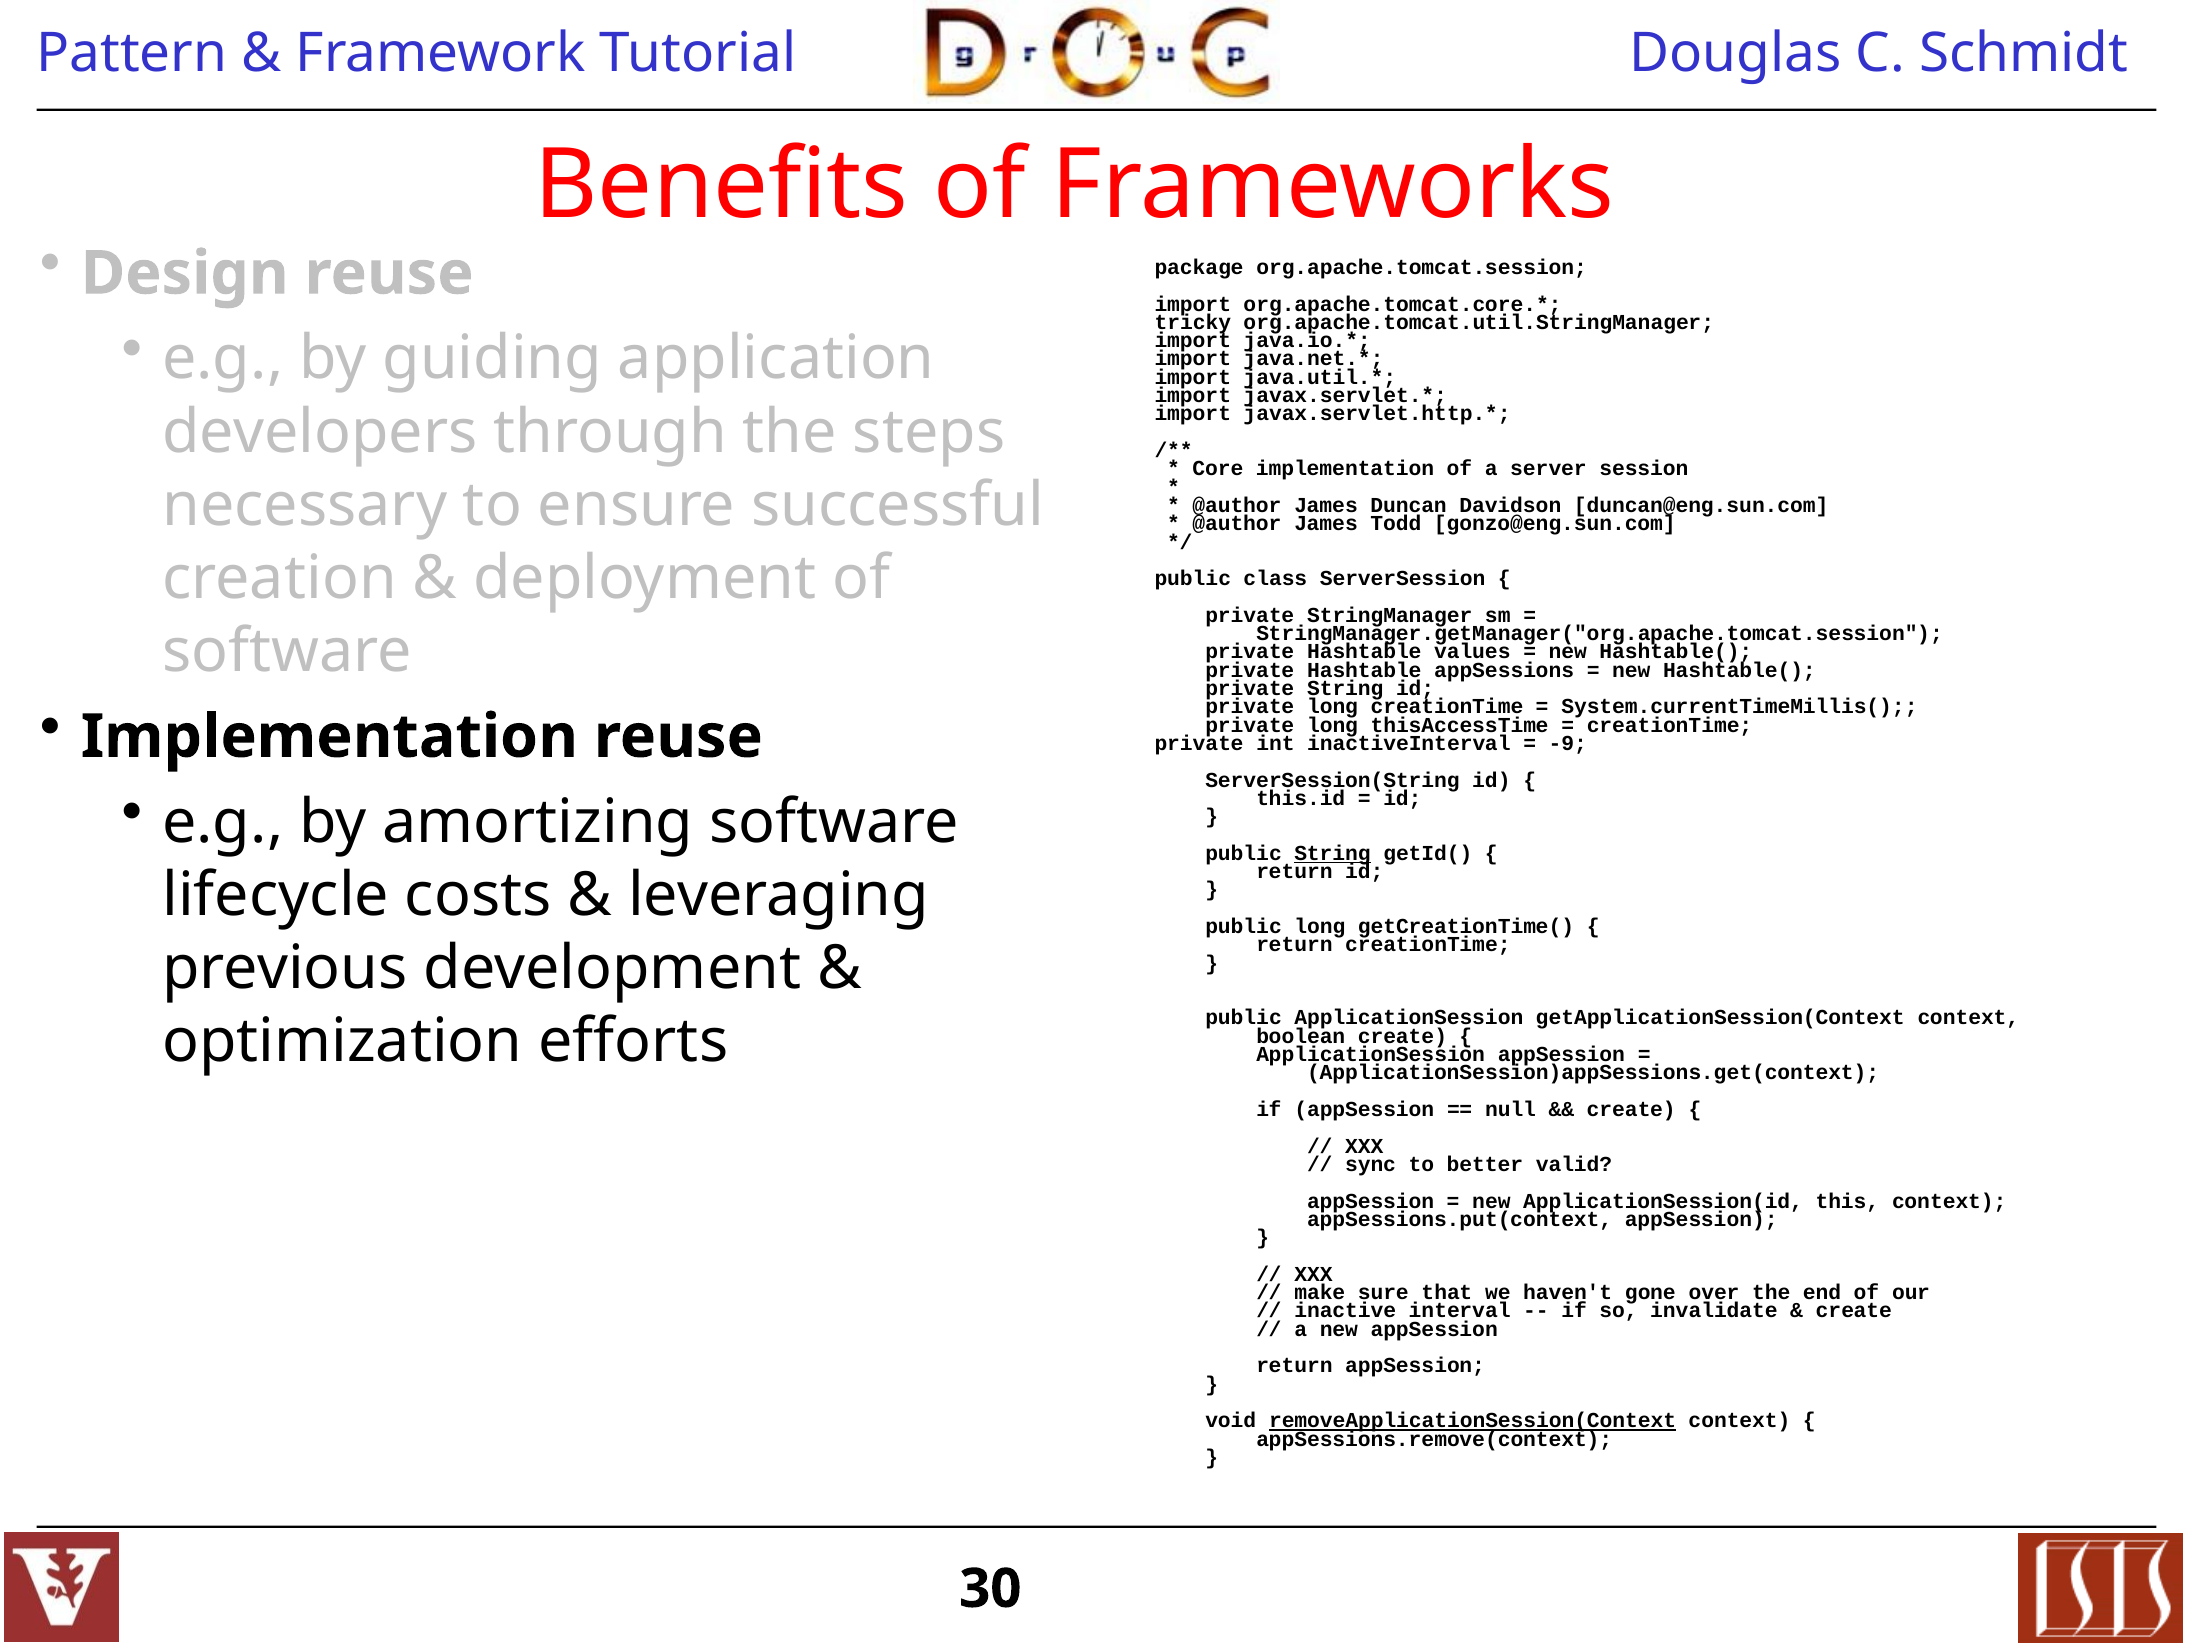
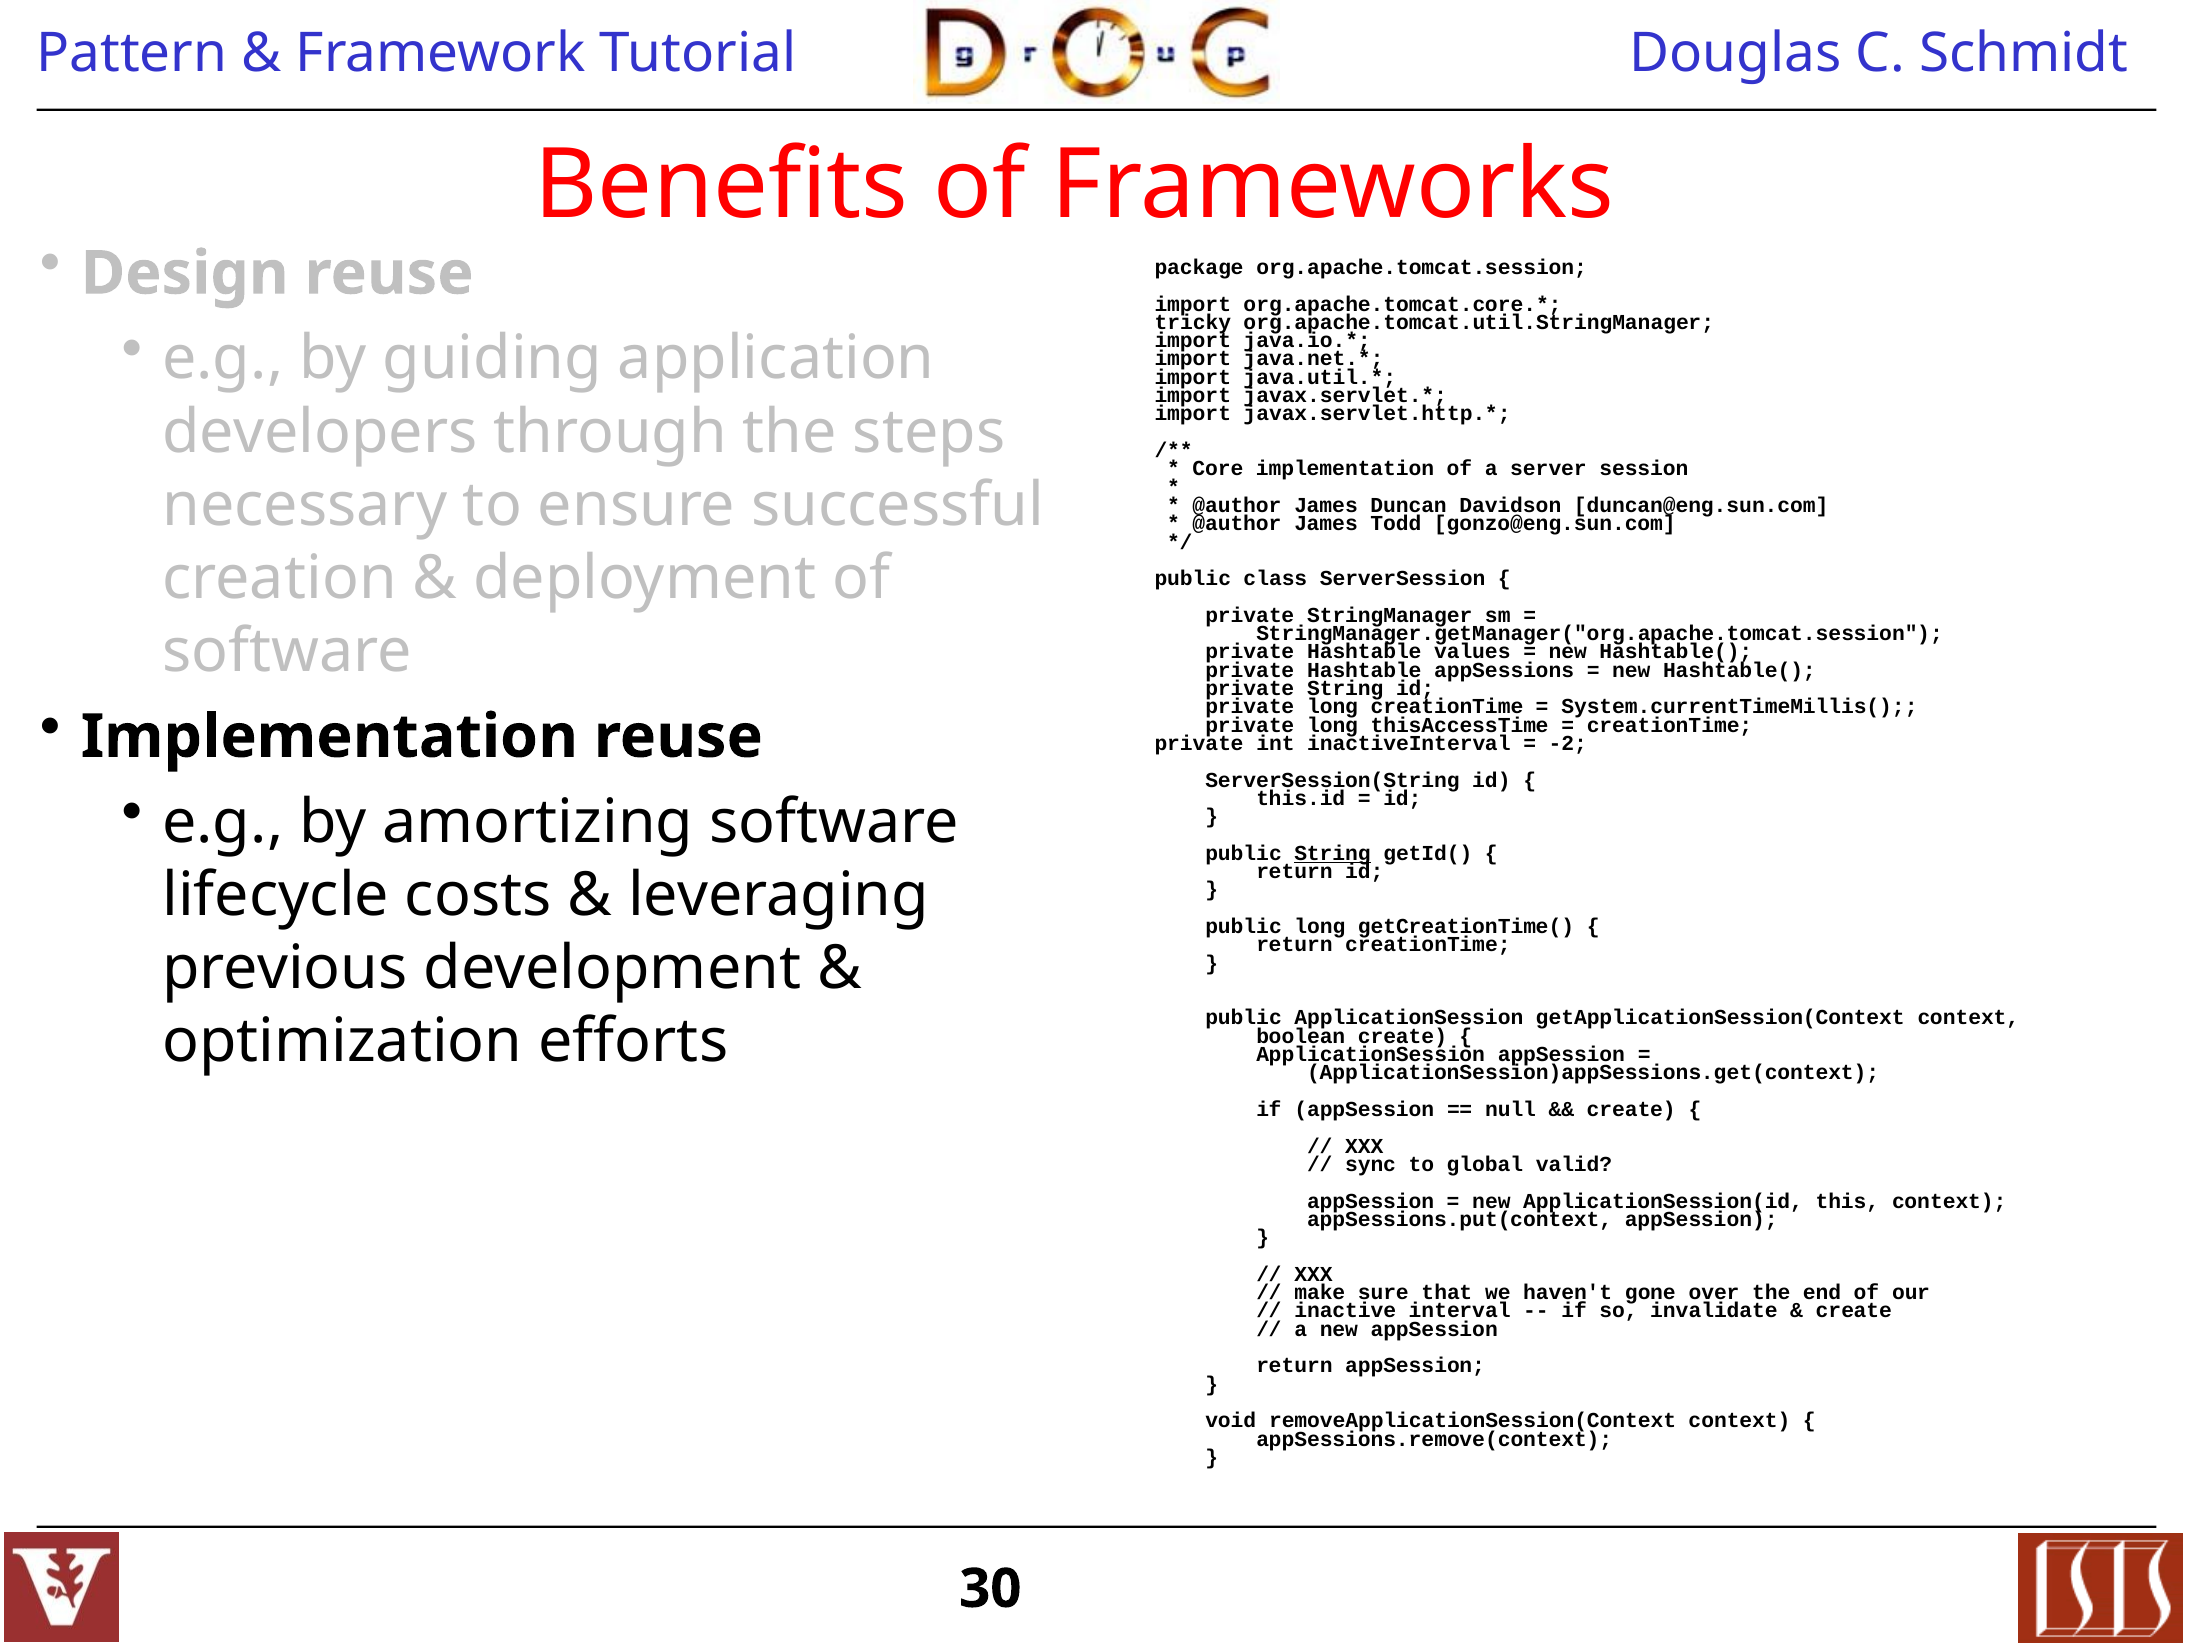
-9: -9 -> -2
better: better -> global
removeApplicationSession(Context underline: present -> none
